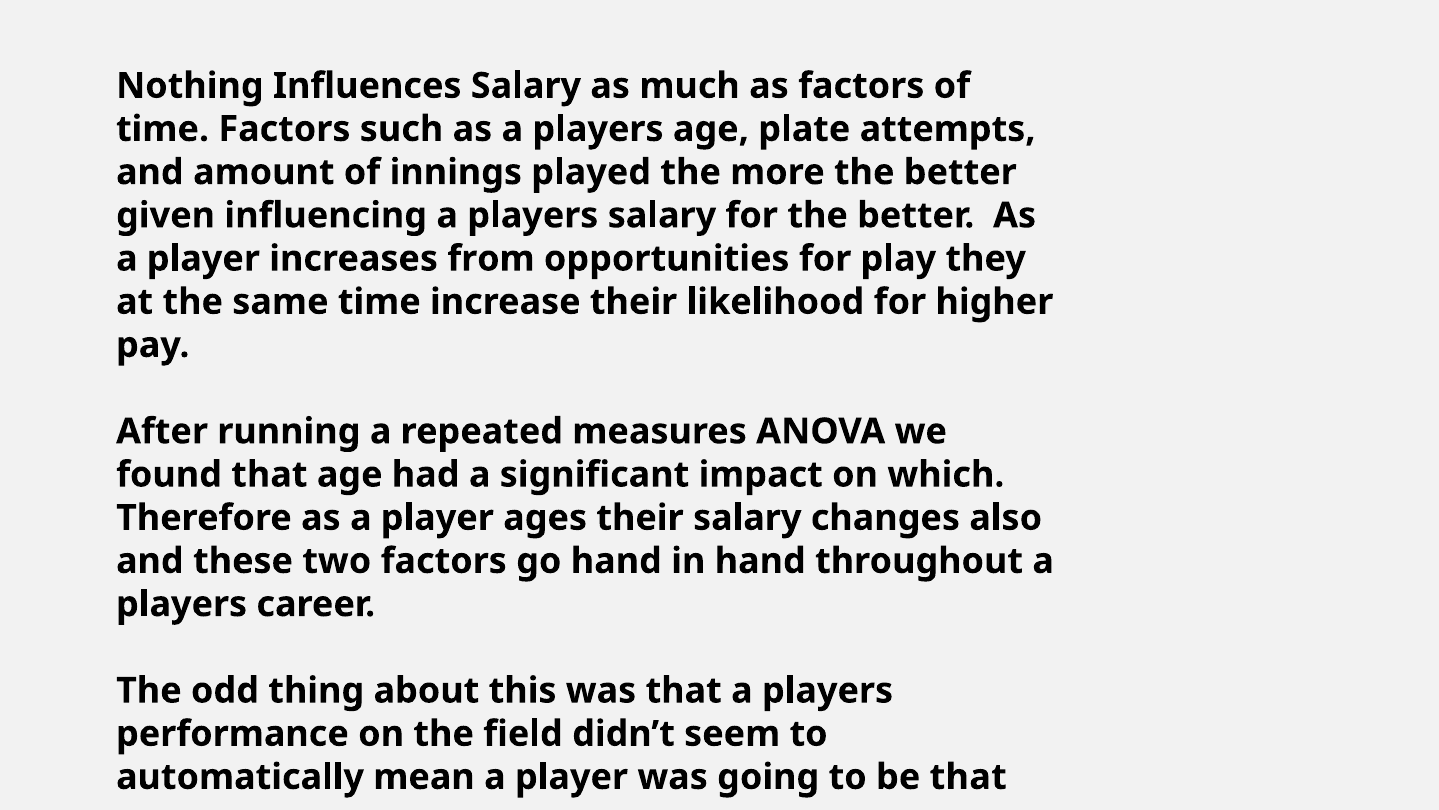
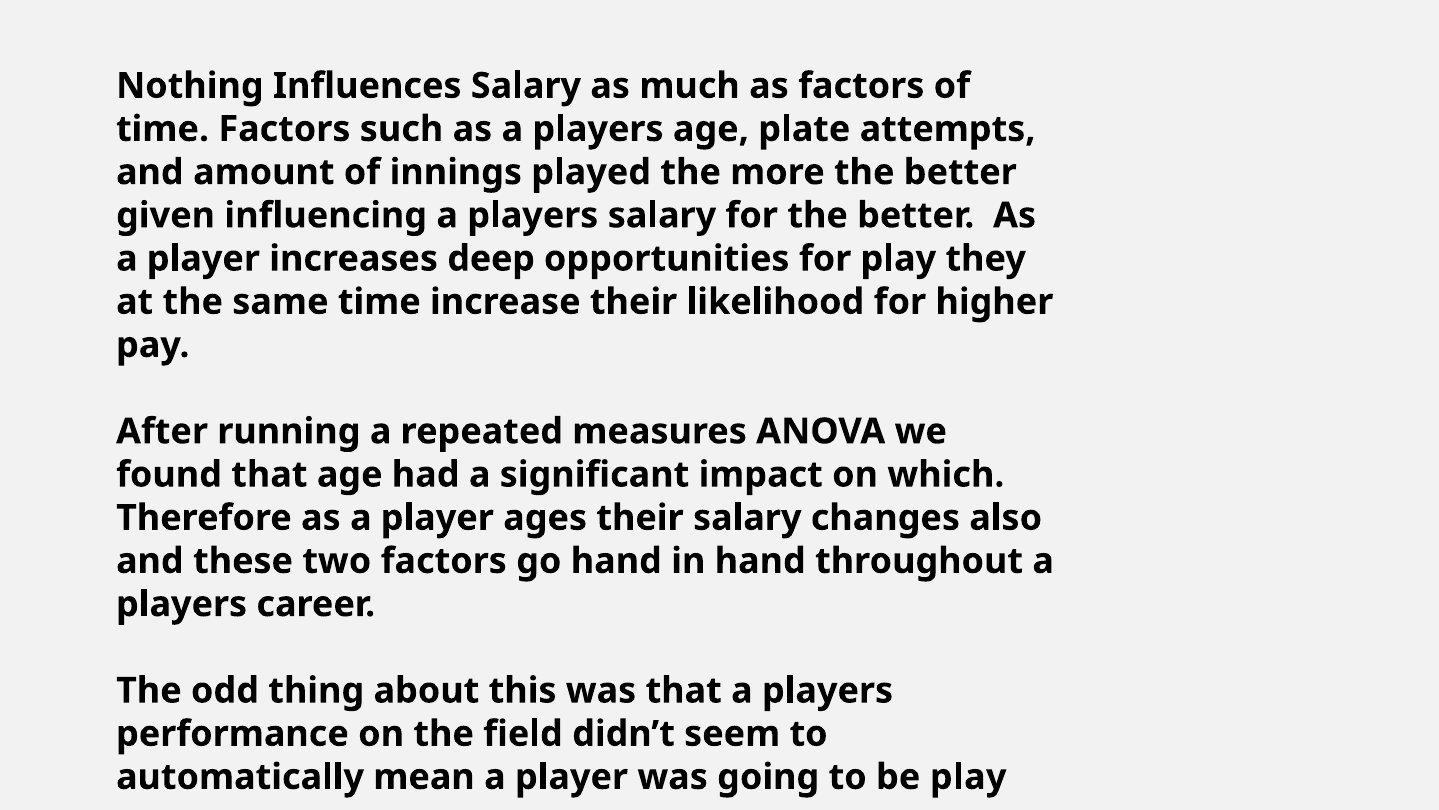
from: from -> deep
be that: that -> play
